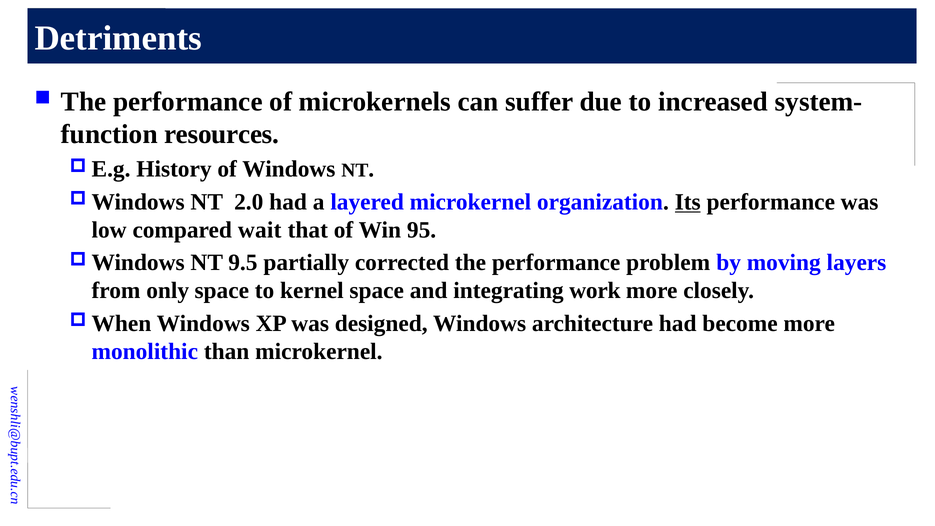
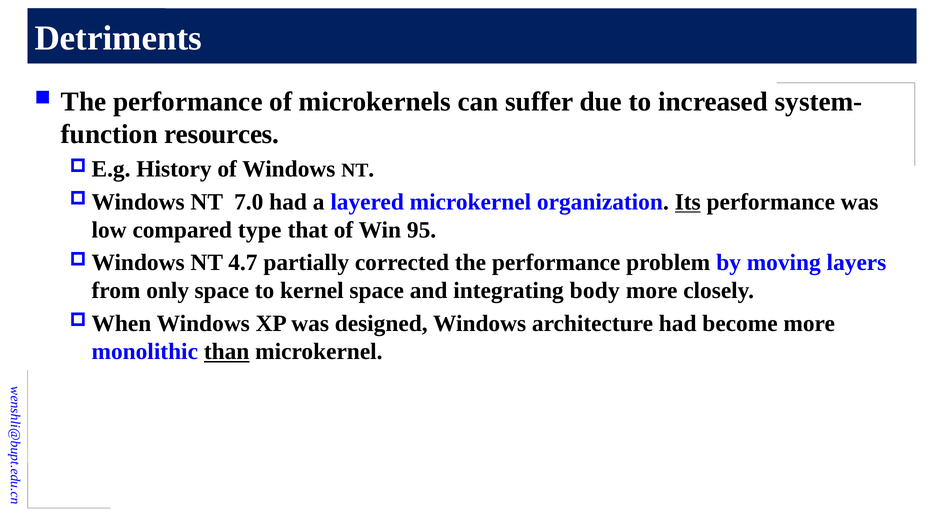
2.0: 2.0 -> 7.0
wait: wait -> type
9.5: 9.5 -> 4.7
work: work -> body
than underline: none -> present
